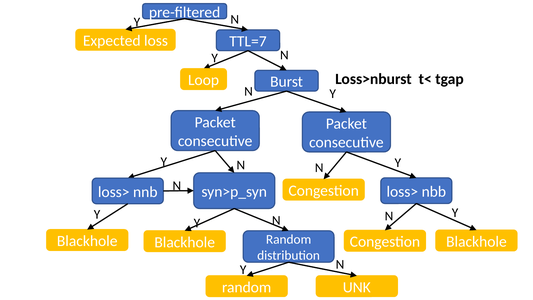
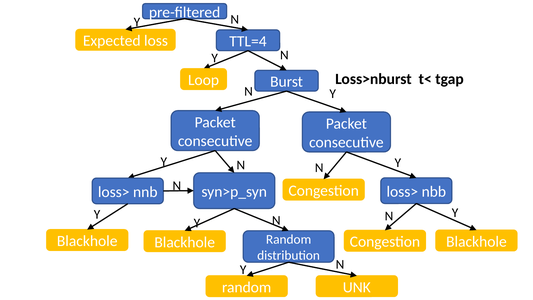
TTL=7: TTL=7 -> TTL=4
